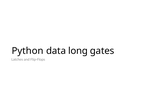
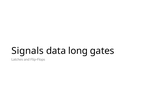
Python: Python -> Signals
